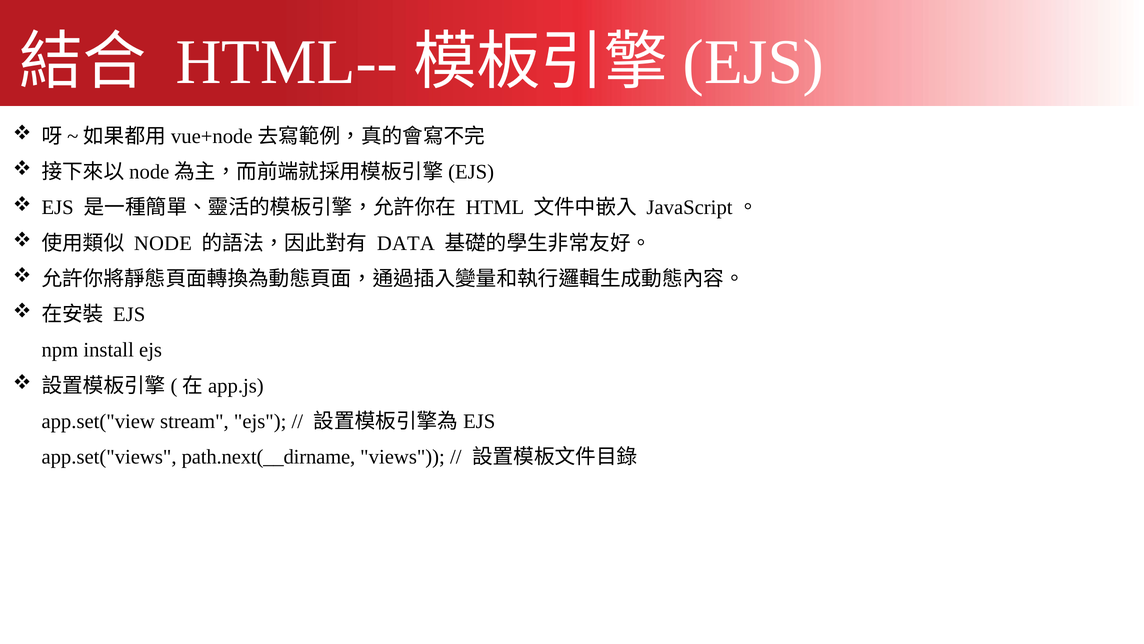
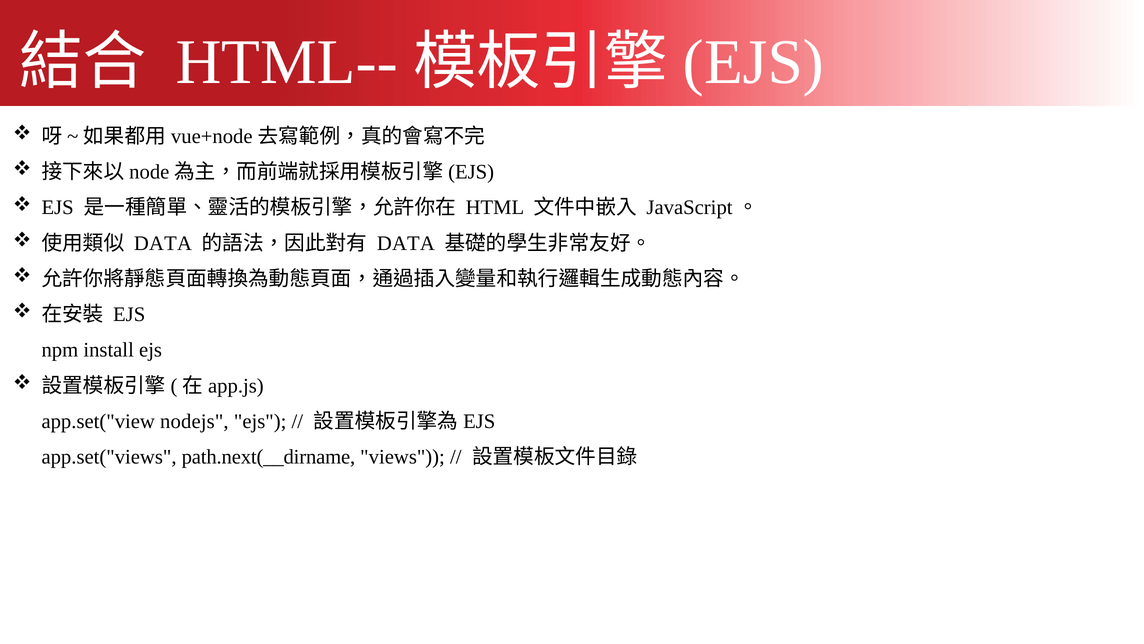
NODE at (163, 243): NODE -> DATA
stream: stream -> nodejs
